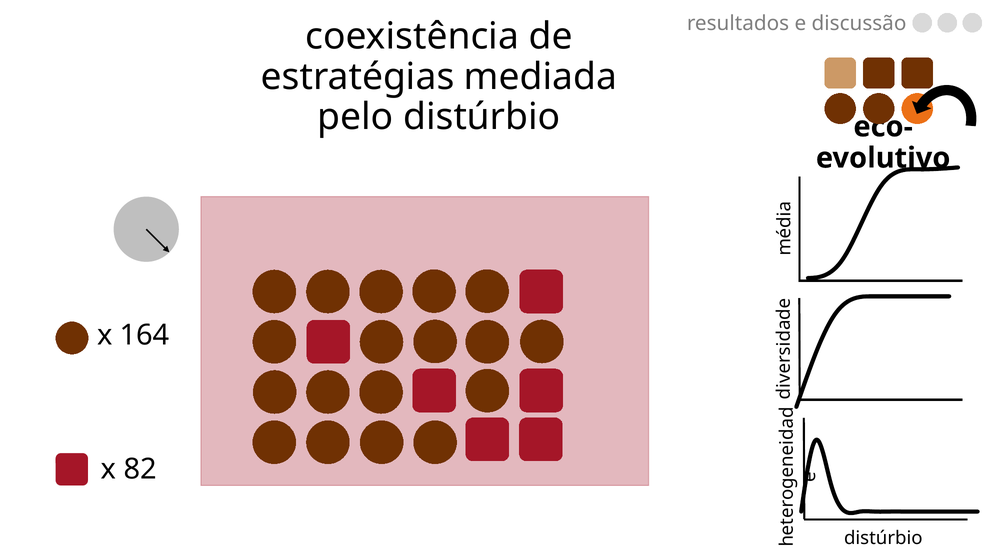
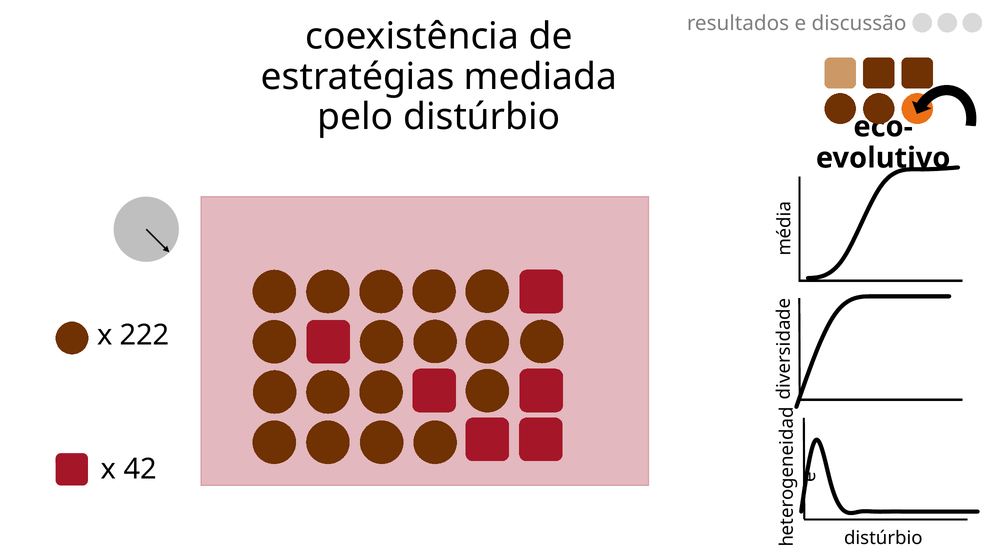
164: 164 -> 222
82: 82 -> 42
